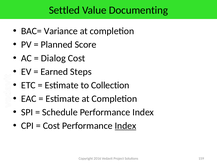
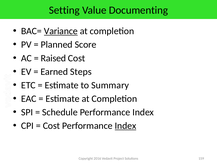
Settled: Settled -> Setting
Variance underline: none -> present
Dialog: Dialog -> Raised
Collection: Collection -> Summary
